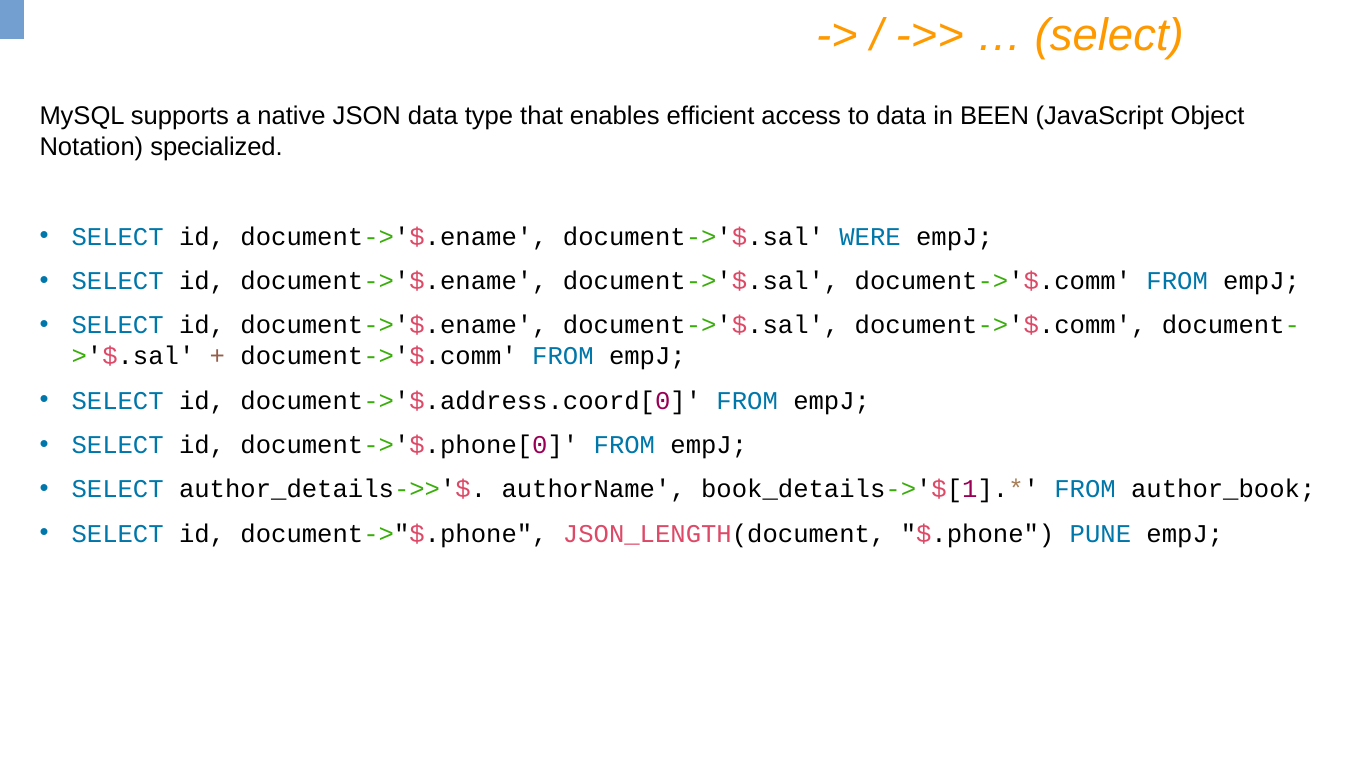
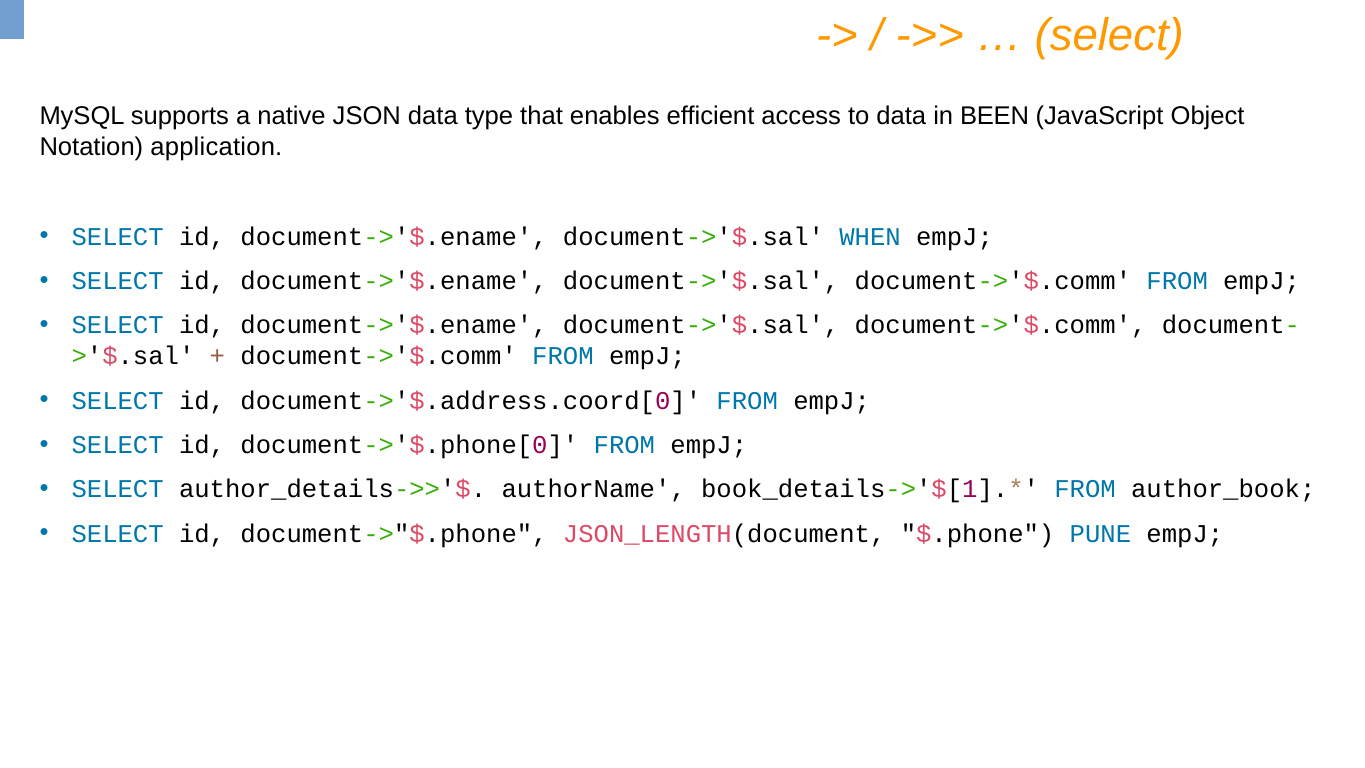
specialized: specialized -> application
WERE: WERE -> WHEN
